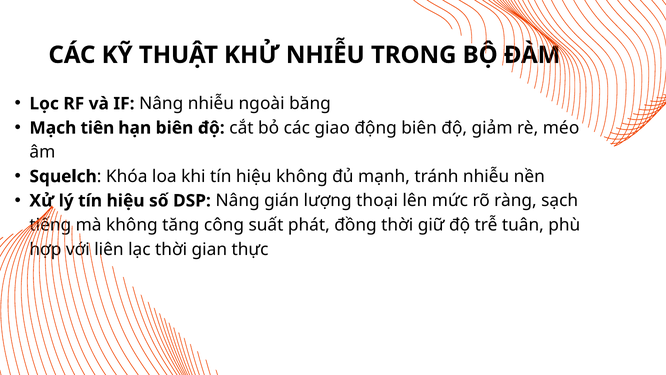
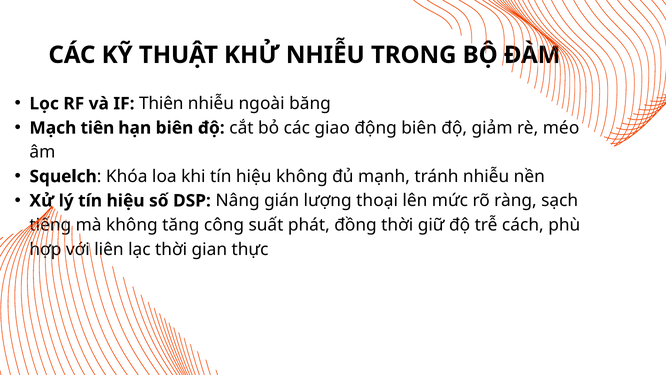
IF Nâng: Nâng -> Thiên
tuân: tuân -> cách
